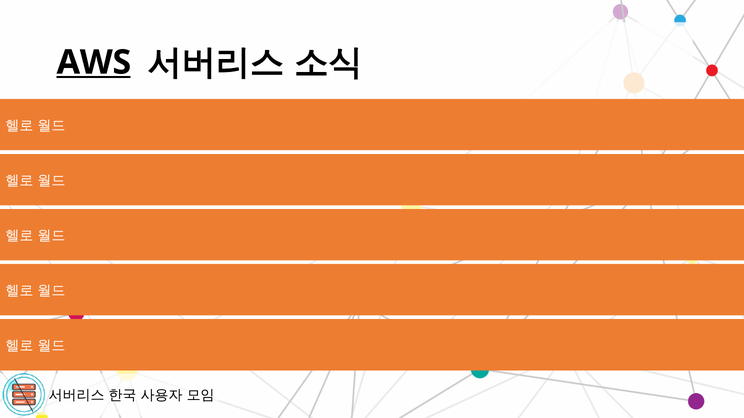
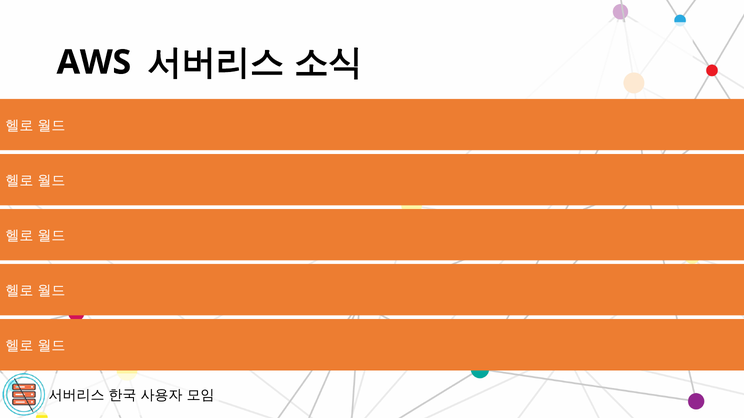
AWS underline: present -> none
